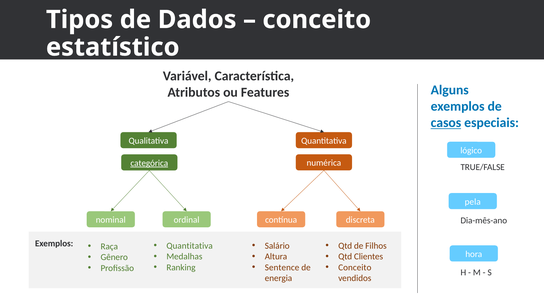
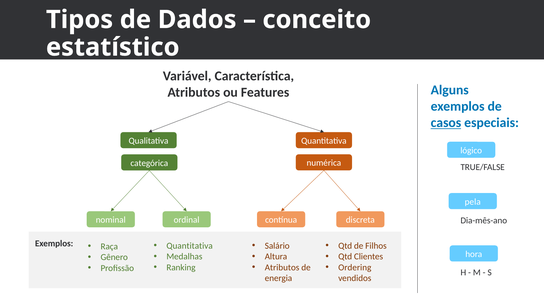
categórica underline: present -> none
Sentence at (282, 267): Sentence -> Atributos
Conceito at (355, 267): Conceito -> Ordering
